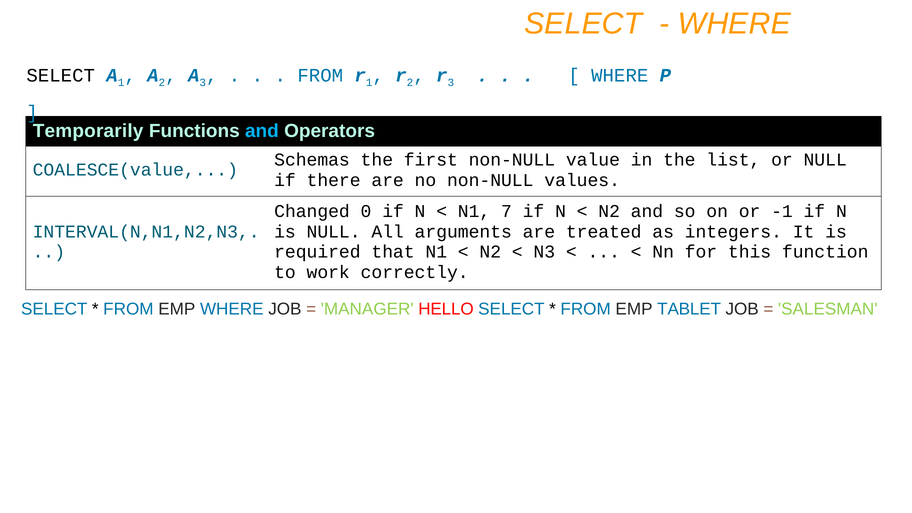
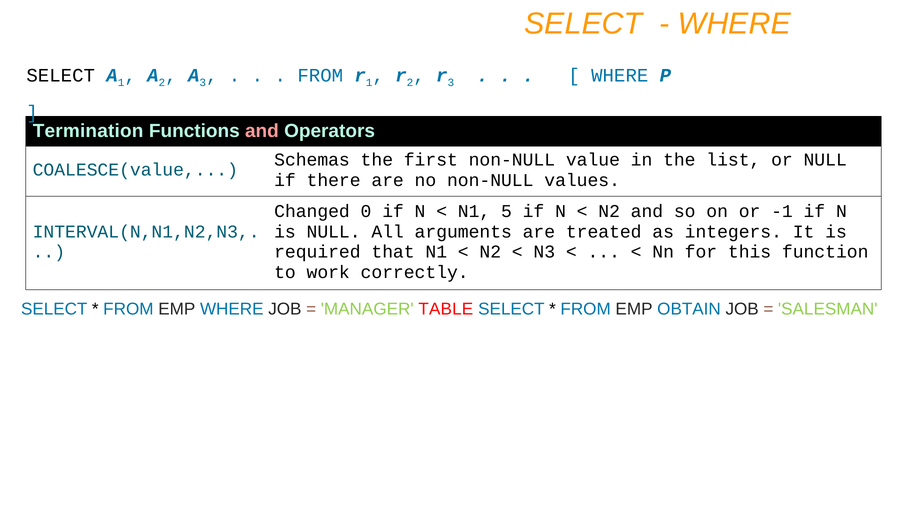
Temporarily: Temporarily -> Termination
and at (262, 131) colour: light blue -> pink
7: 7 -> 5
HELLO: HELLO -> TABLE
TABLET: TABLET -> OBTAIN
